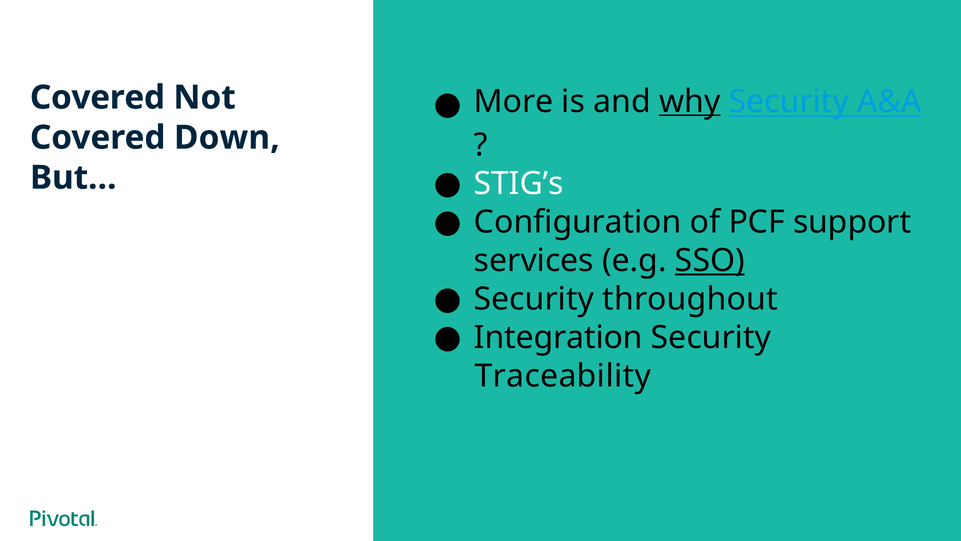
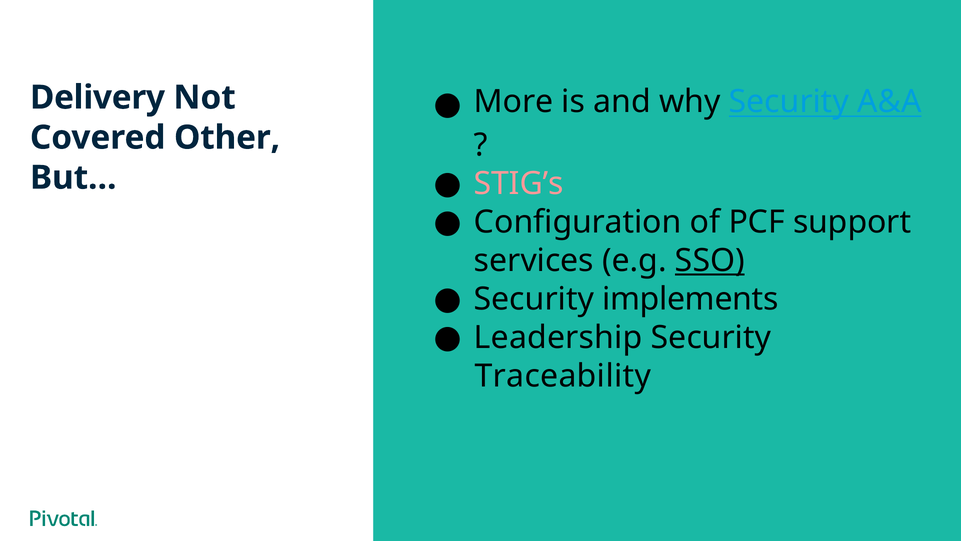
why underline: present -> none
Covered at (97, 97): Covered -> Delivery
Down: Down -> Other
STIG’s colour: white -> pink
throughout: throughout -> implements
Integration: Integration -> Leadership
